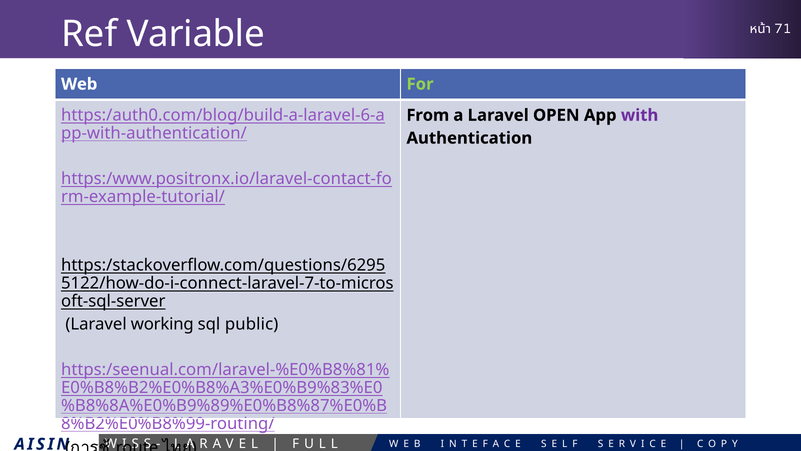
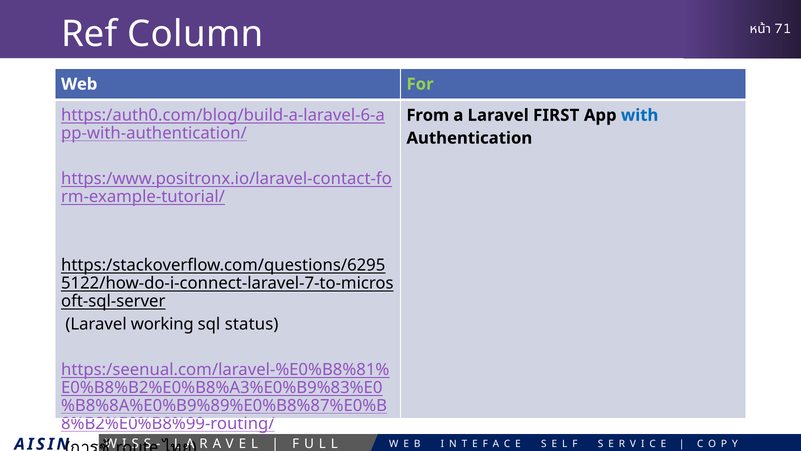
Variable: Variable -> Column
OPEN: OPEN -> FIRST
with colour: purple -> blue
public: public -> status
